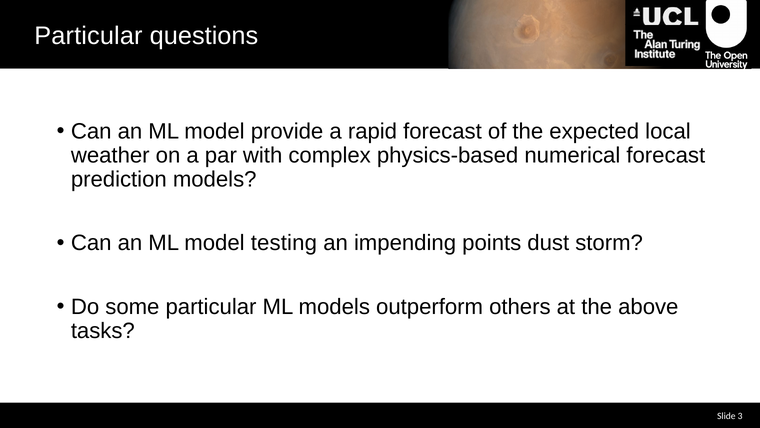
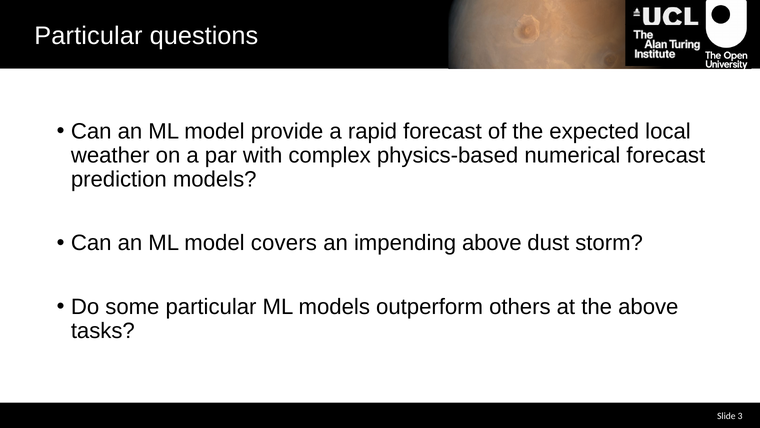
testing: testing -> covers
impending points: points -> above
